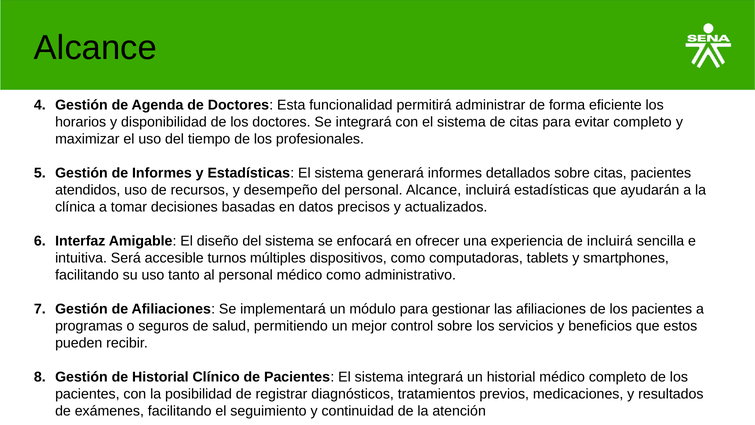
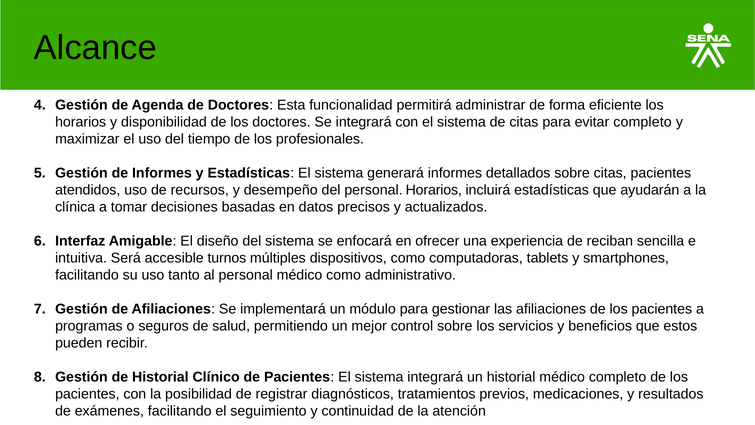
personal Alcance: Alcance -> Horarios
de incluirá: incluirá -> reciban
